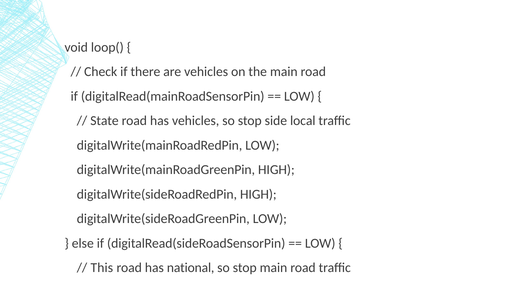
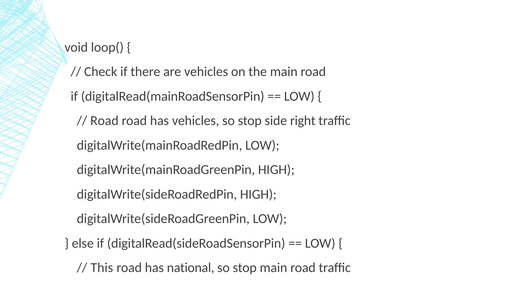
State at (104, 121): State -> Road
local: local -> right
